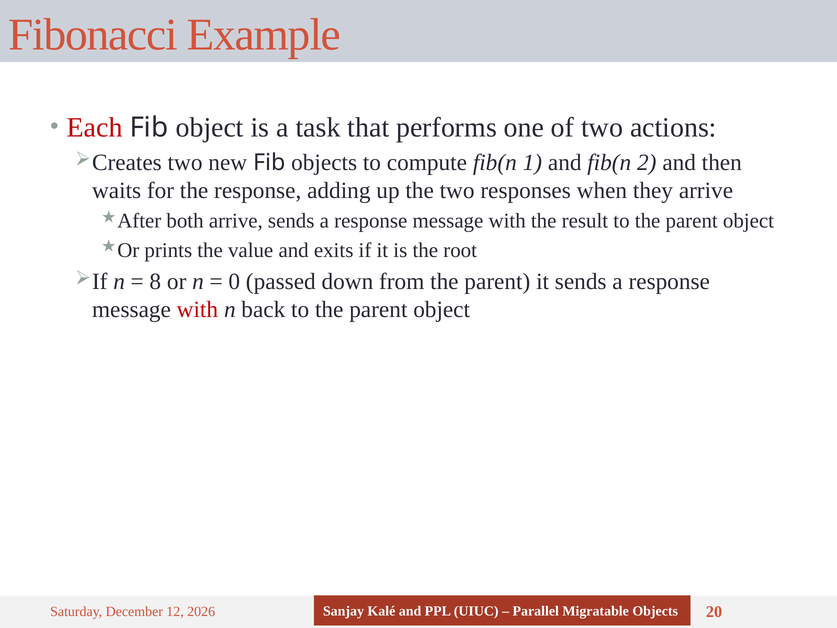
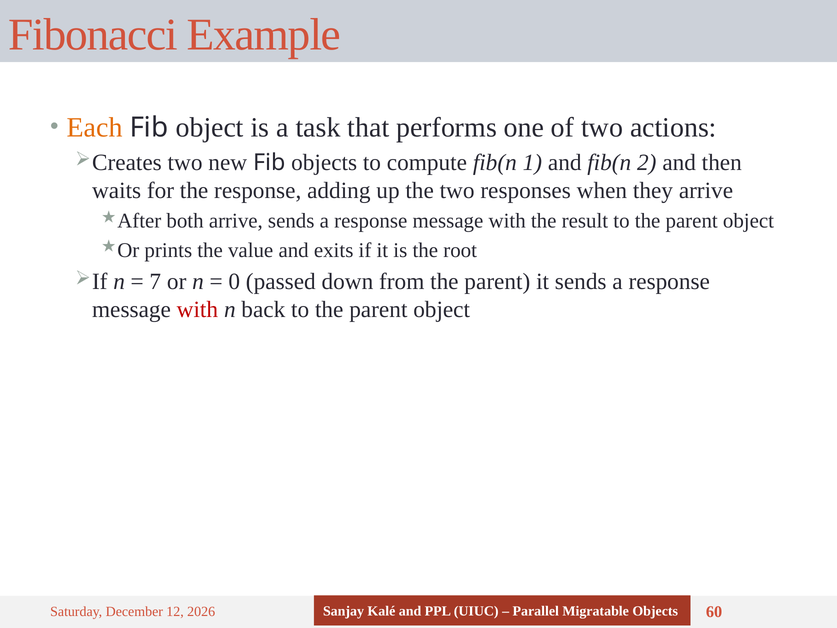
Each colour: red -> orange
8: 8 -> 7
20: 20 -> 60
